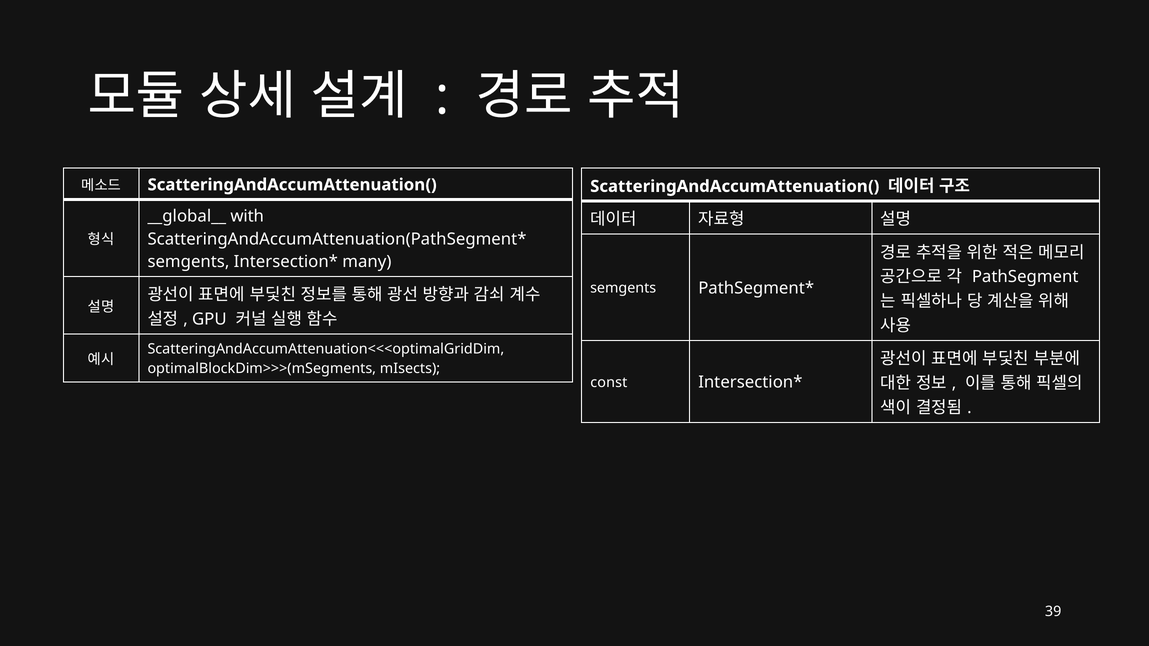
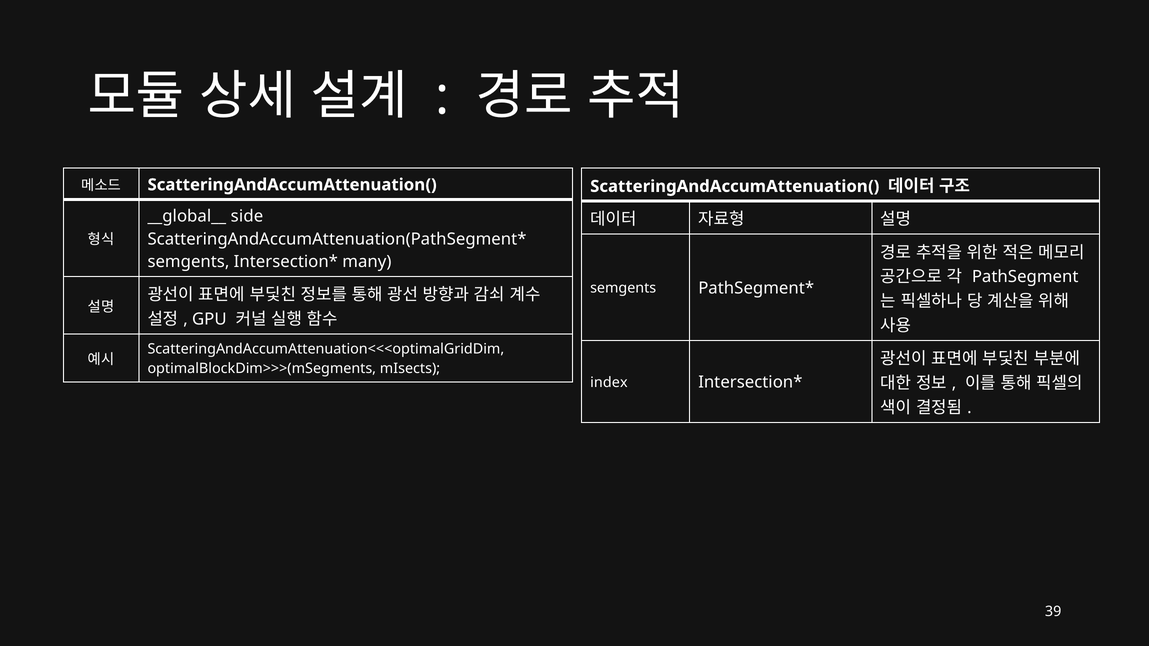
with: with -> side
const: const -> index
